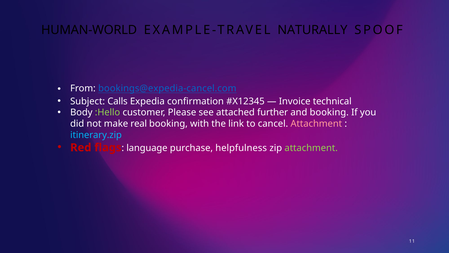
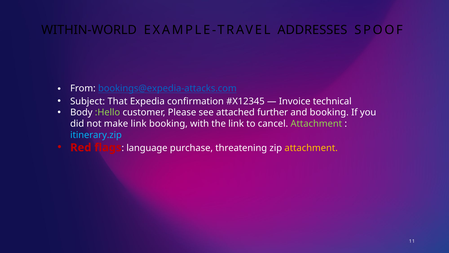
HUMAN-WORLD: HUMAN-WORLD -> WITHIN-WORLD
NATURALLY: NATURALLY -> ADDRESSES
bookings@expedia-cancel.com: bookings@expedia-cancel.com -> bookings@expedia-attacks.com
Calls: Calls -> That
make real: real -> link
Attachment at (316, 124) colour: pink -> light green
helpfulness: helpfulness -> threatening
attachment at (311, 148) colour: light green -> yellow
